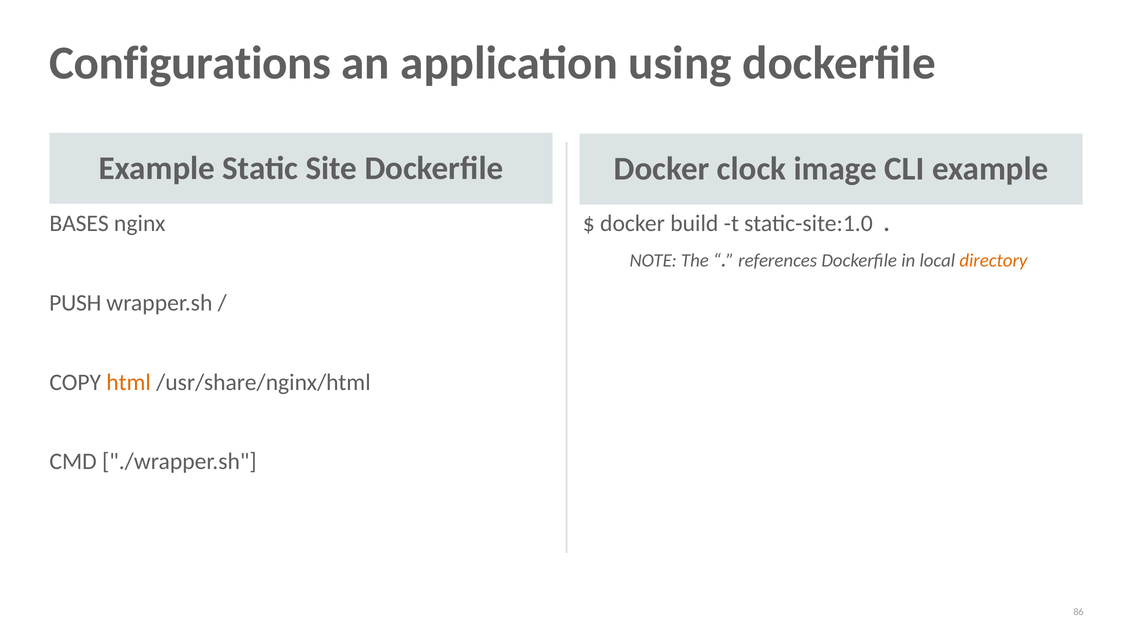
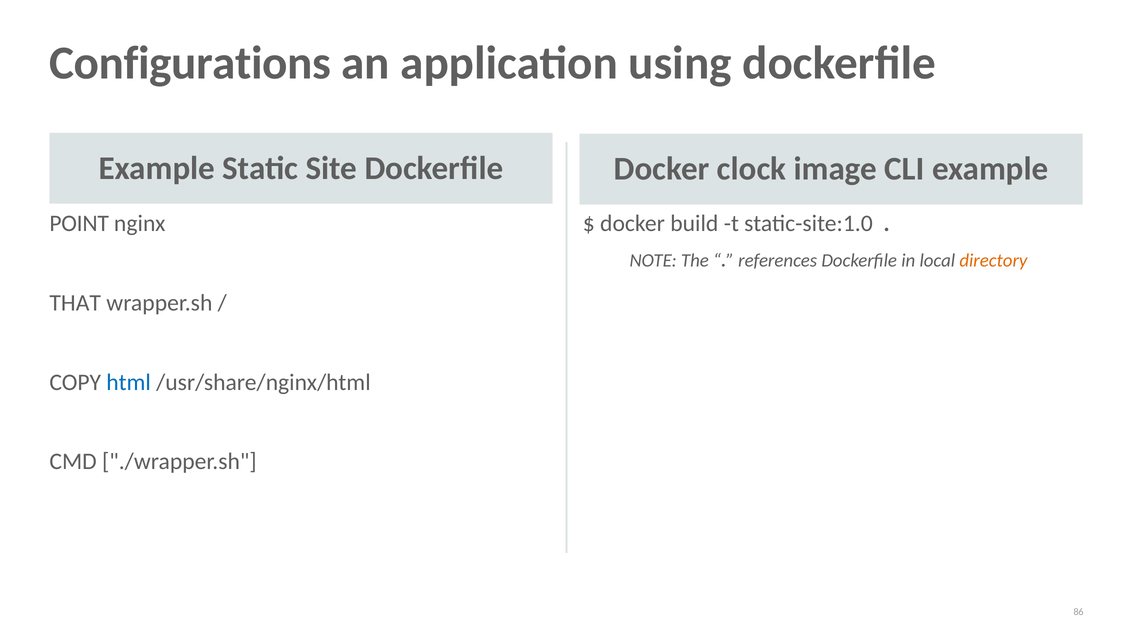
BASES: BASES -> POINT
PUSH: PUSH -> THAT
html colour: orange -> blue
